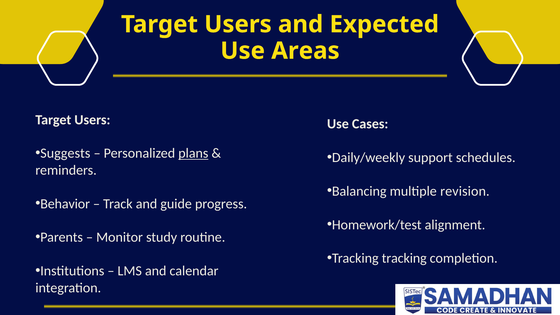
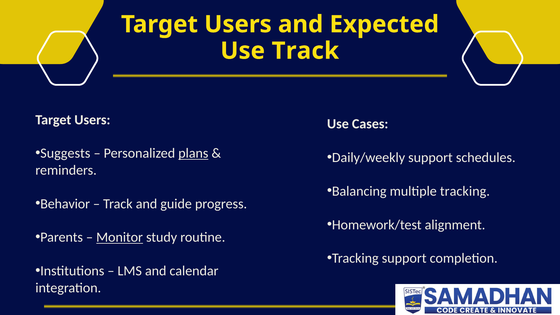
Use Areas: Areas -> Track
multiple revision: revision -> tracking
Monitor underline: none -> present
Tracking tracking: tracking -> support
